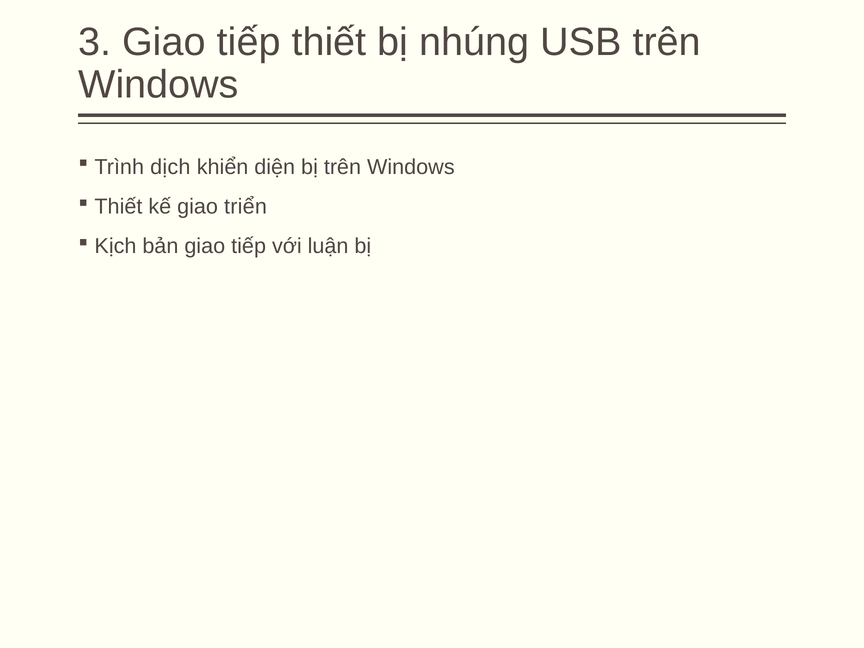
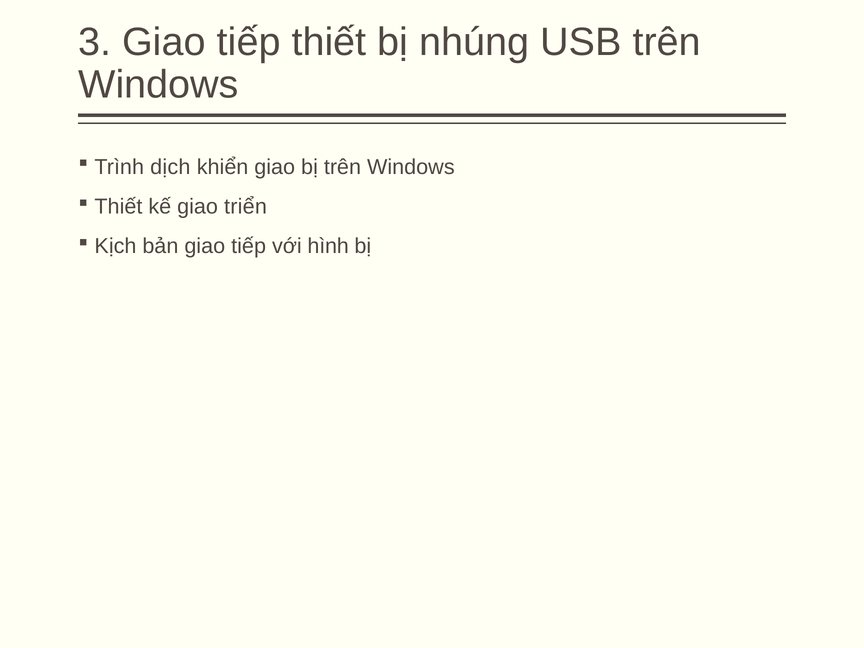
khiển diện: diện -> giao
luận: luận -> hình
